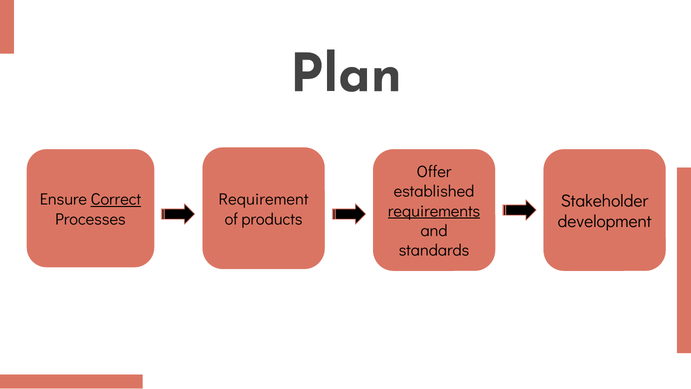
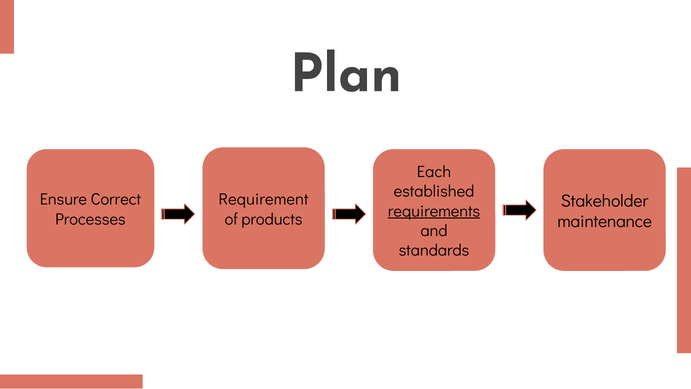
Offer: Offer -> Each
Correct underline: present -> none
development: development -> maintenance
